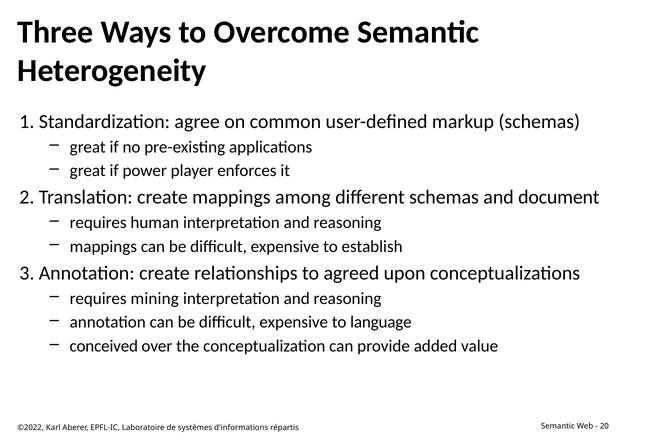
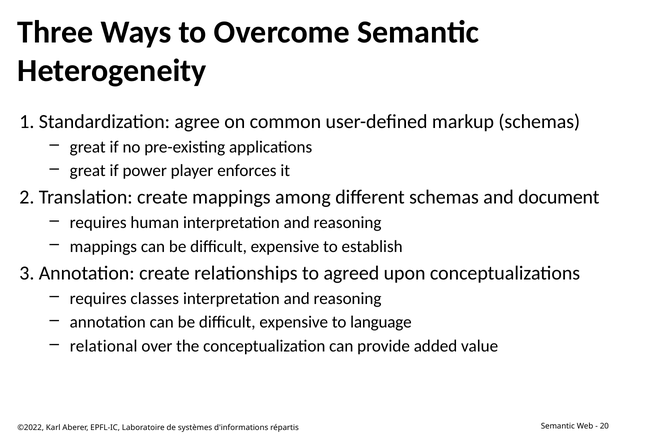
mining: mining -> classes
conceived: conceived -> relational
